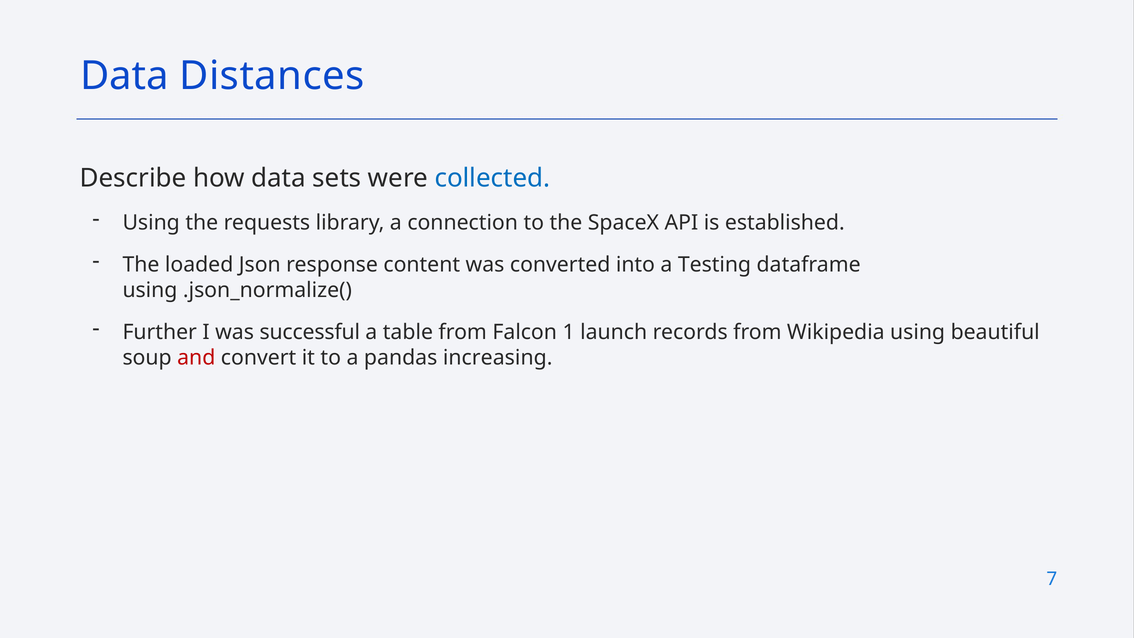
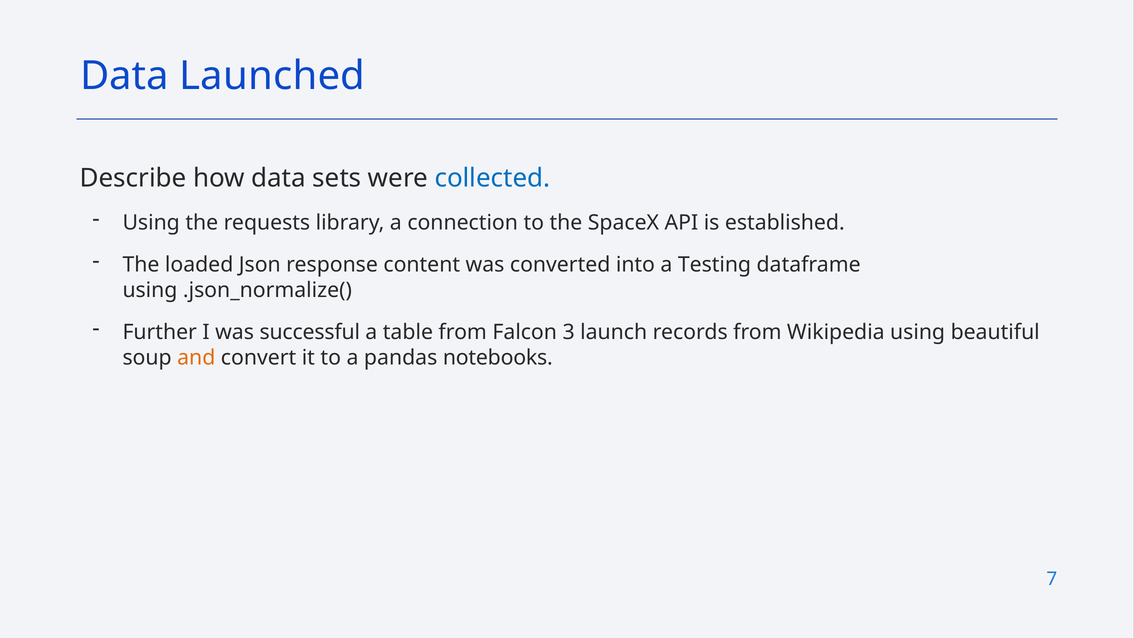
Distances: Distances -> Launched
1: 1 -> 3
and colour: red -> orange
increasing: increasing -> notebooks
